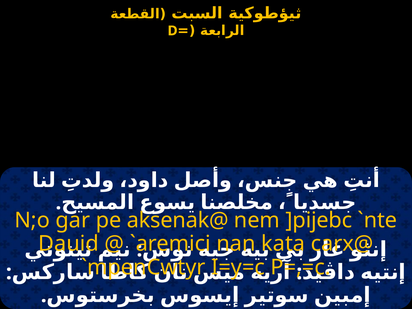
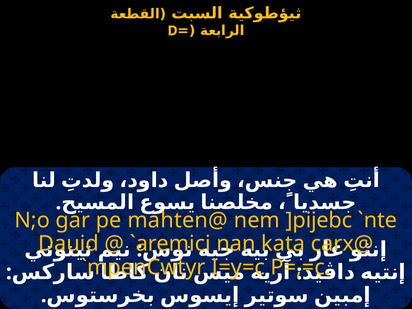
aksenak@: aksenak@ -> mahten@
